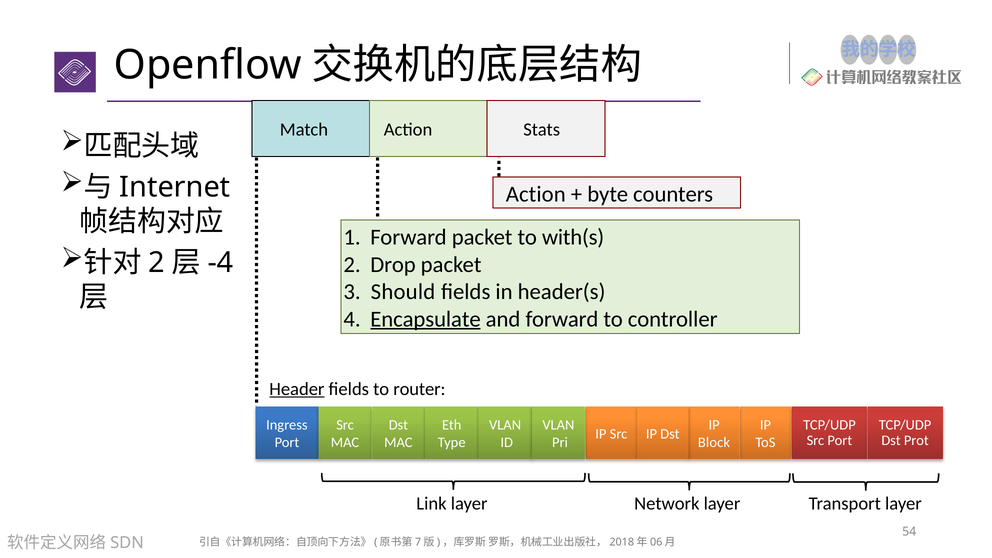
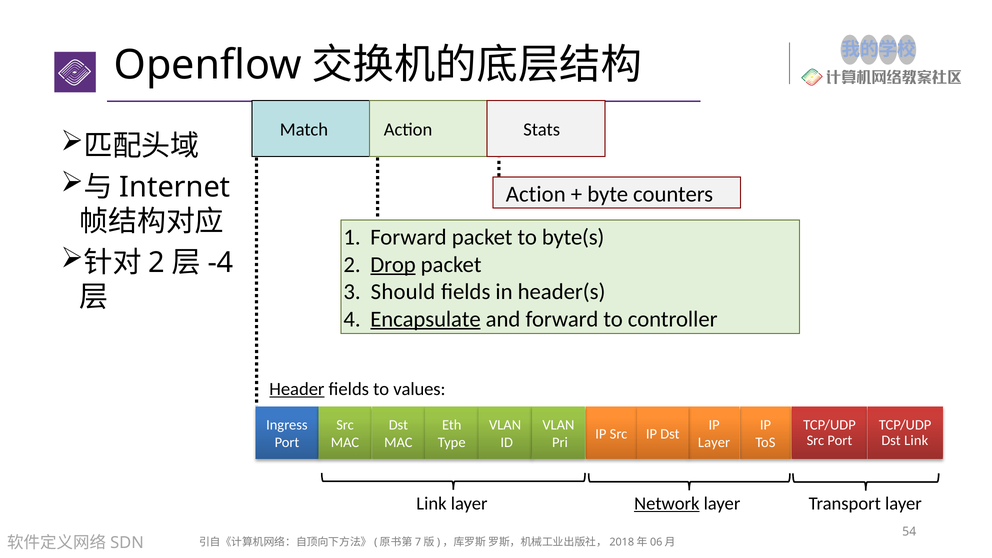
with(s: with(s -> byte(s
Drop underline: none -> present
router: router -> values
Dst Prot: Prot -> Link
Block at (714, 443): Block -> Layer
Network underline: none -> present
